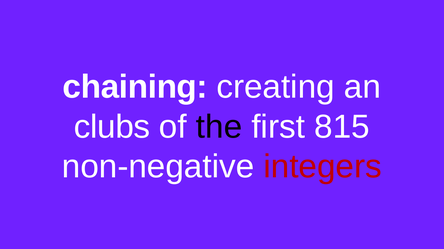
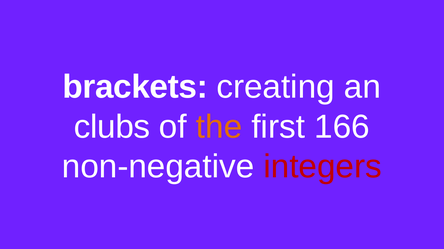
chaining: chaining -> brackets
the colour: black -> orange
815: 815 -> 166
